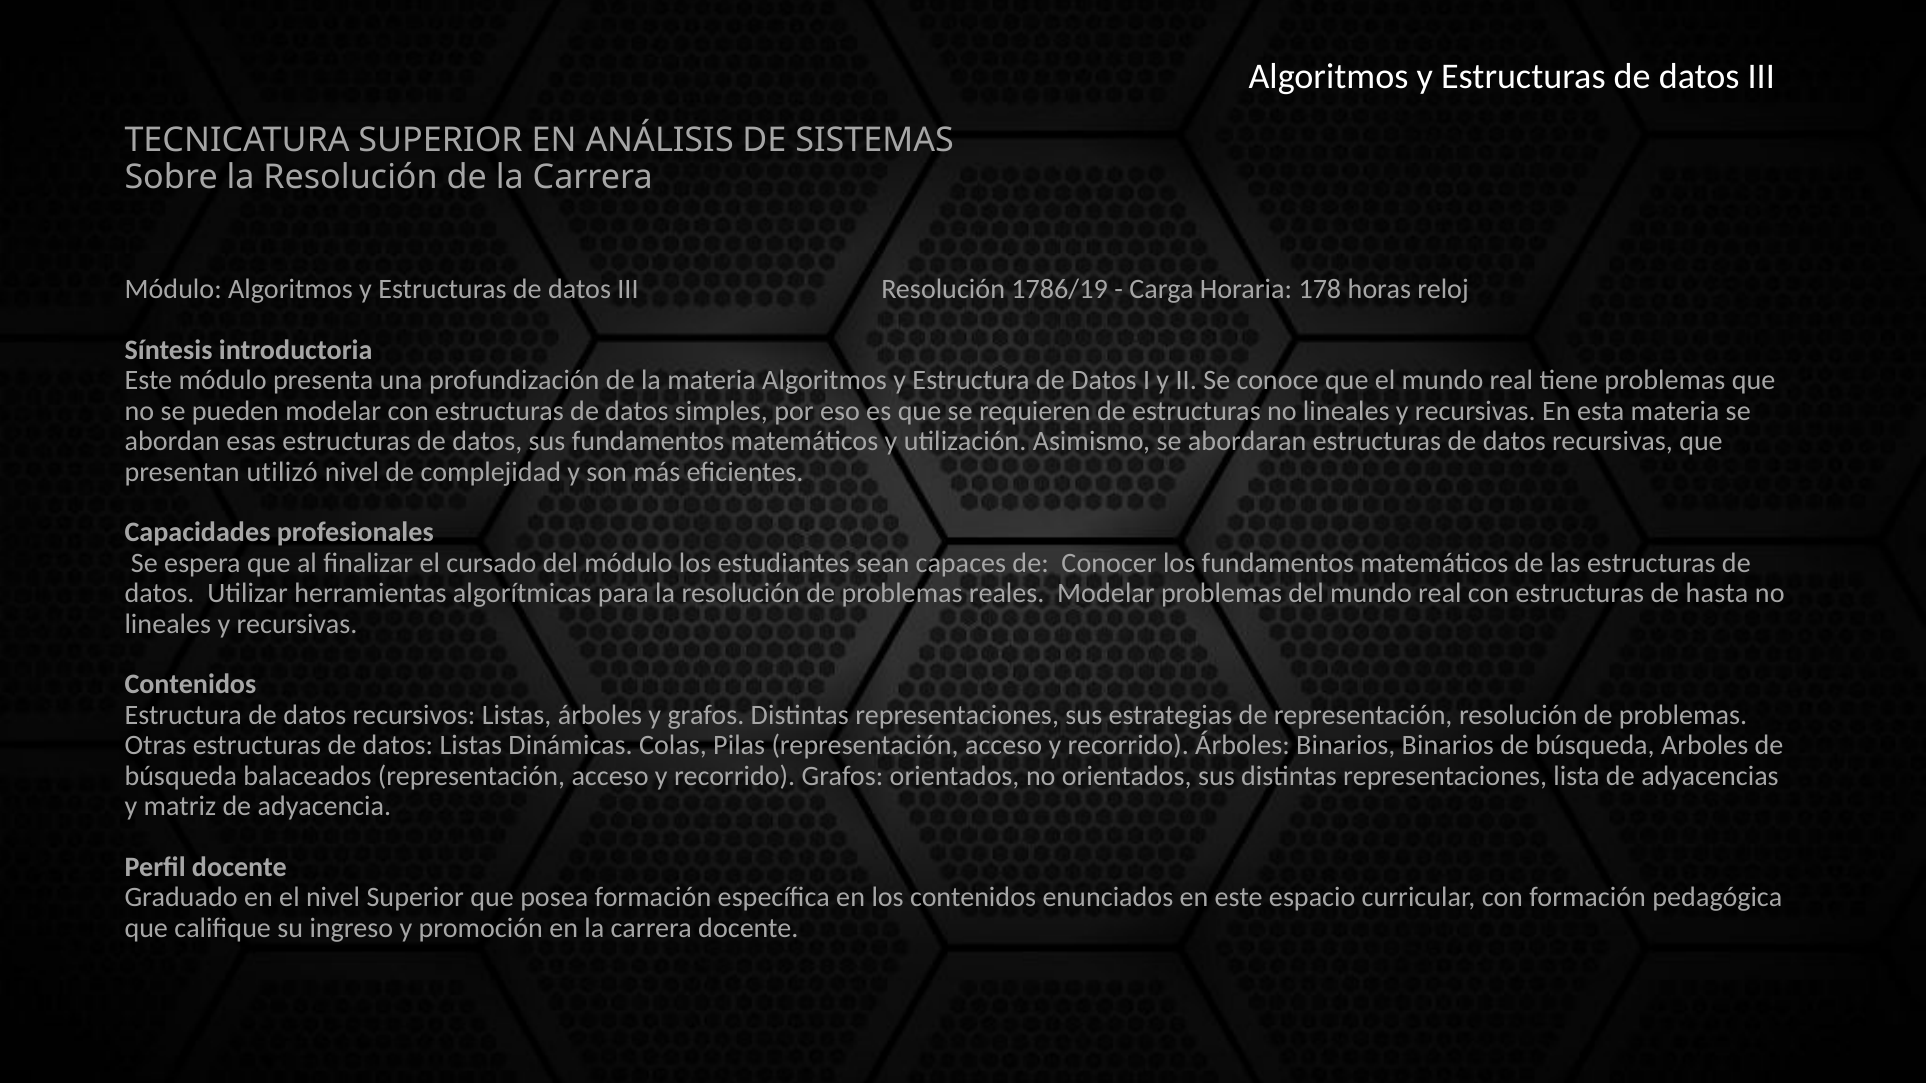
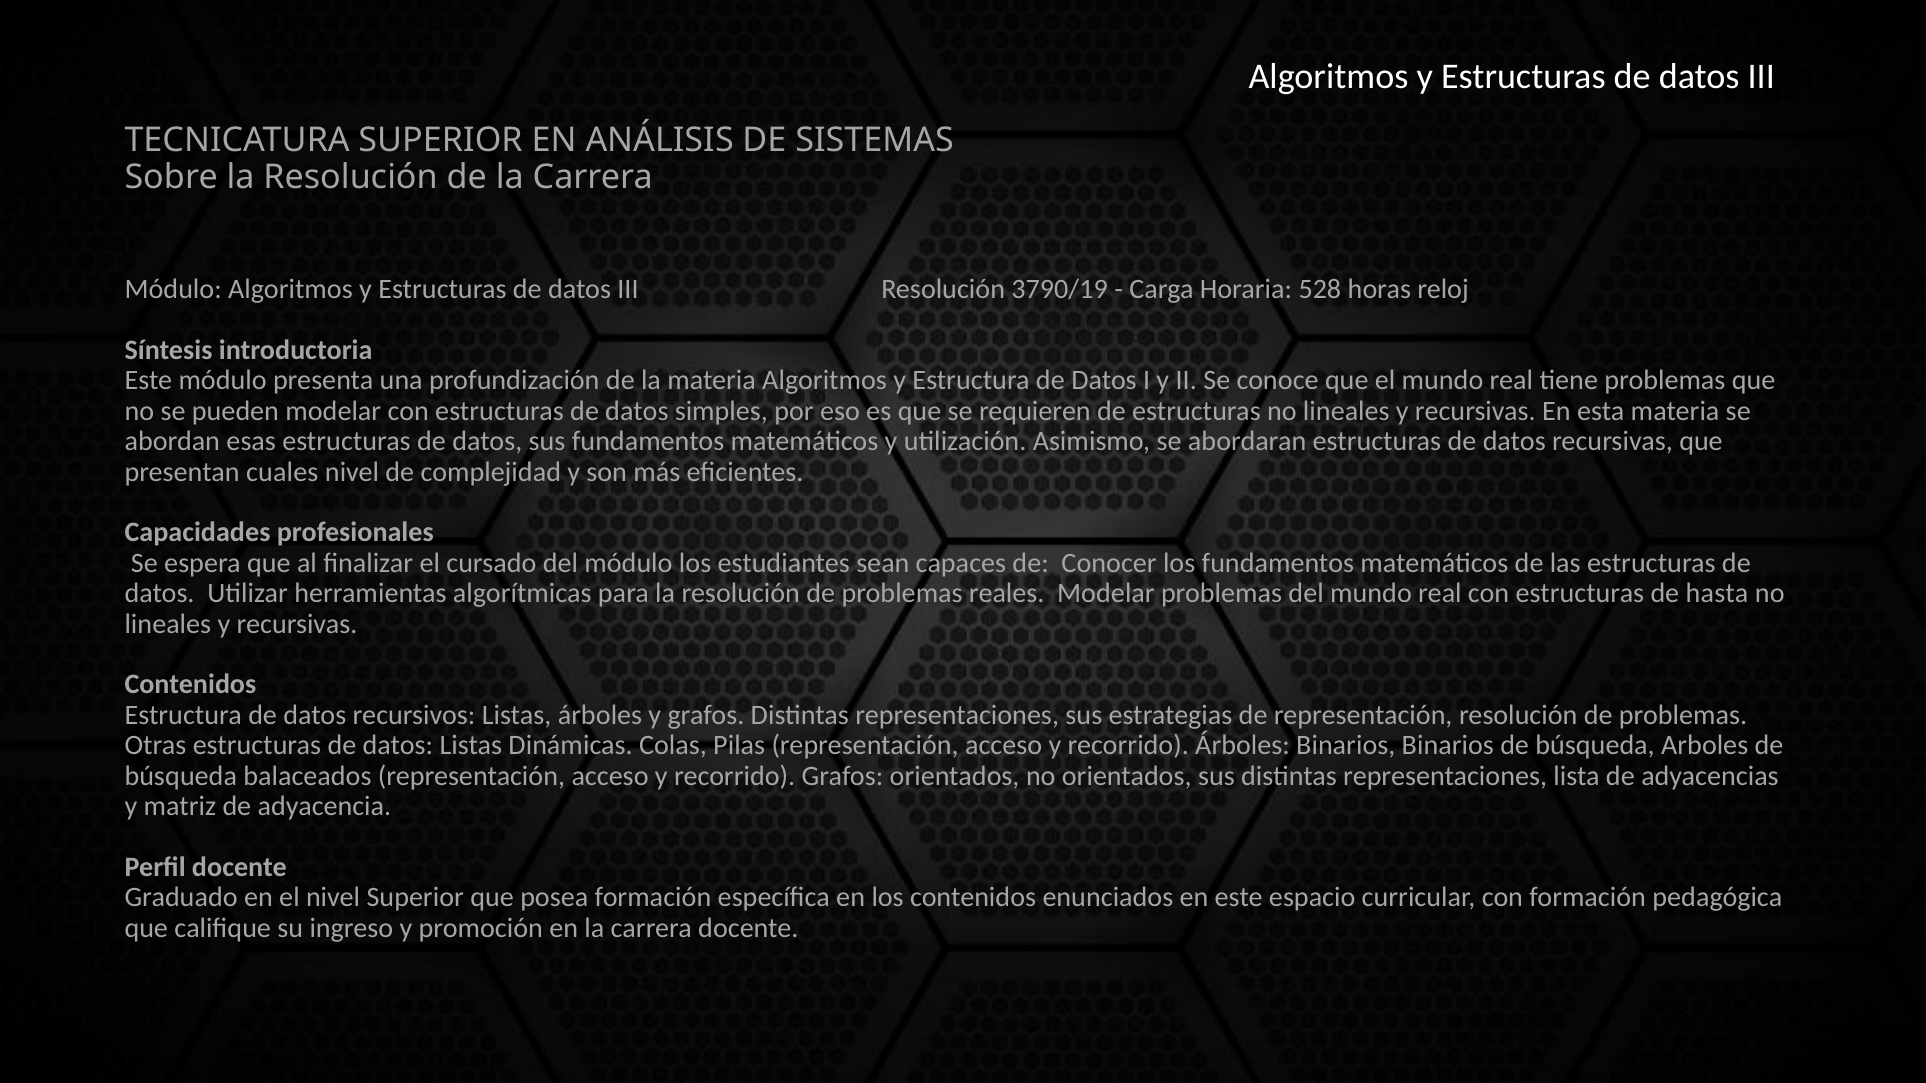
1786/19: 1786/19 -> 3790/19
178: 178 -> 528
utilizó: utilizó -> cuales
